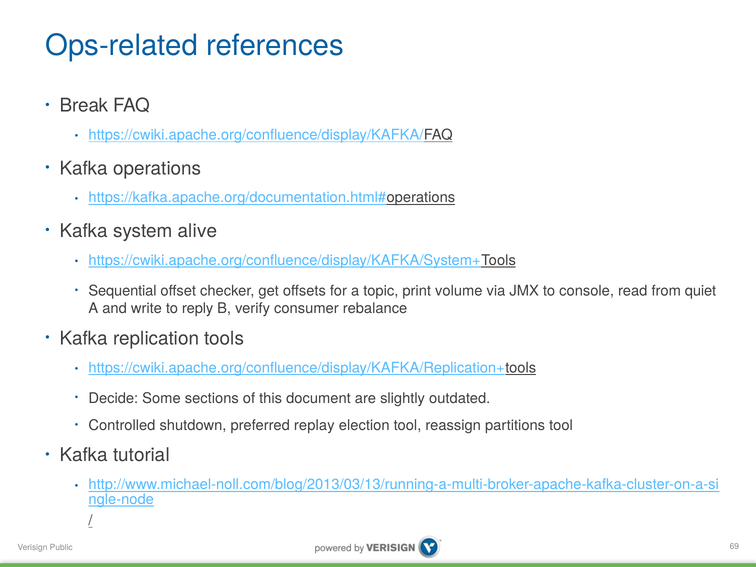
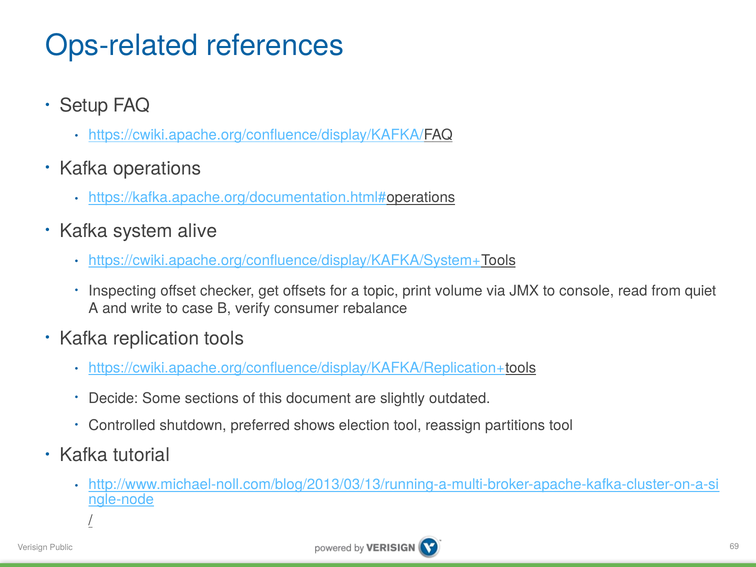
Break: Break -> Setup
Sequential: Sequential -> Inspecting
reply: reply -> case
replay: replay -> shows
